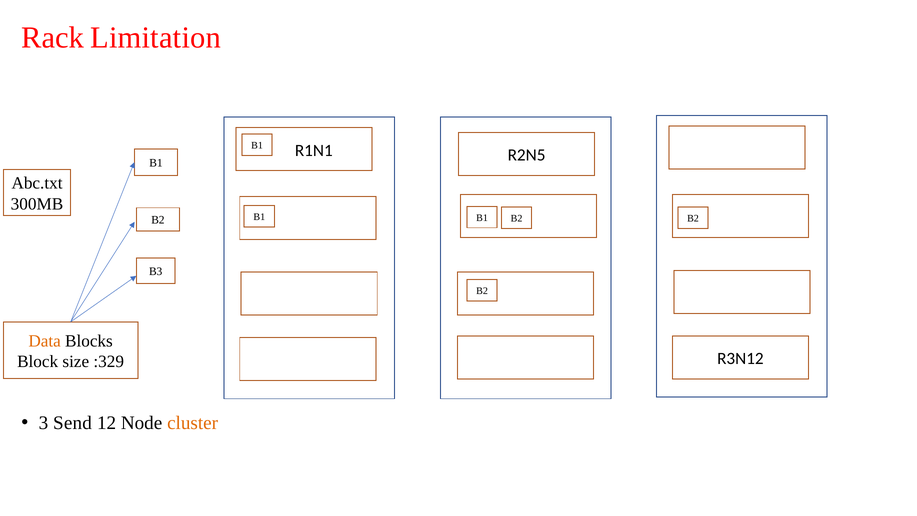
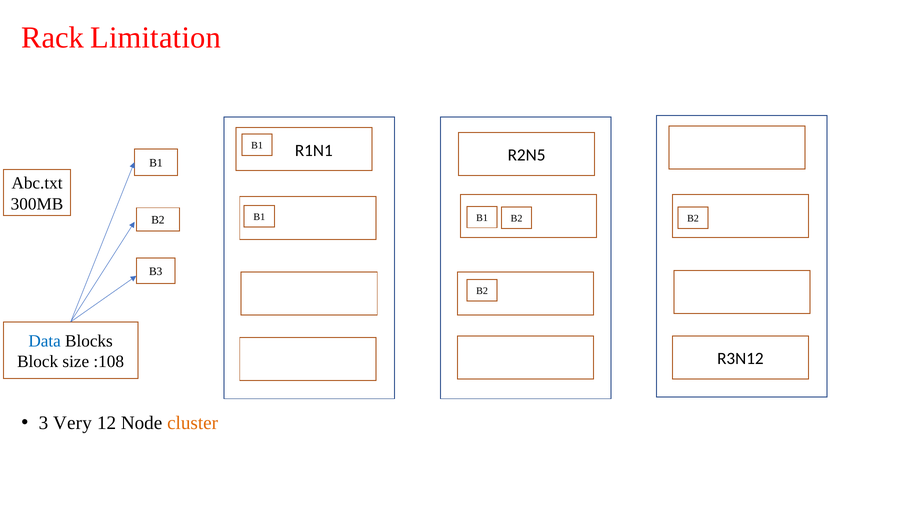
Data colour: orange -> blue
:329: :329 -> :108
Send: Send -> Very
